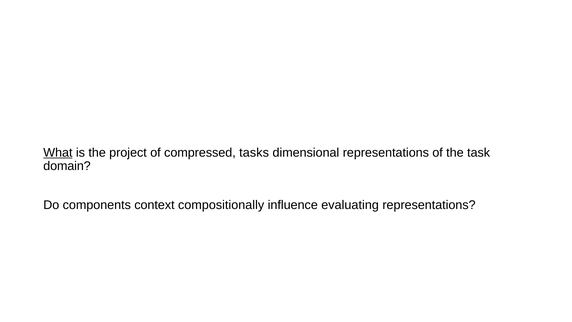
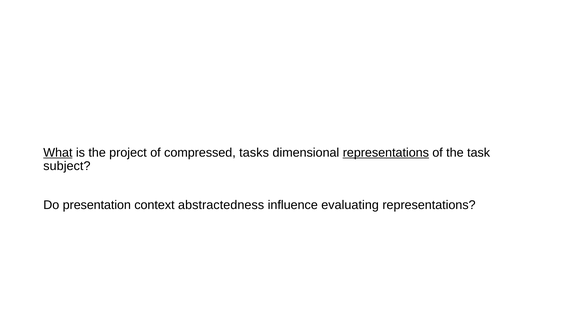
representations at (386, 152) underline: none -> present
domain: domain -> subject
components: components -> presentation
compositionally: compositionally -> abstractedness
